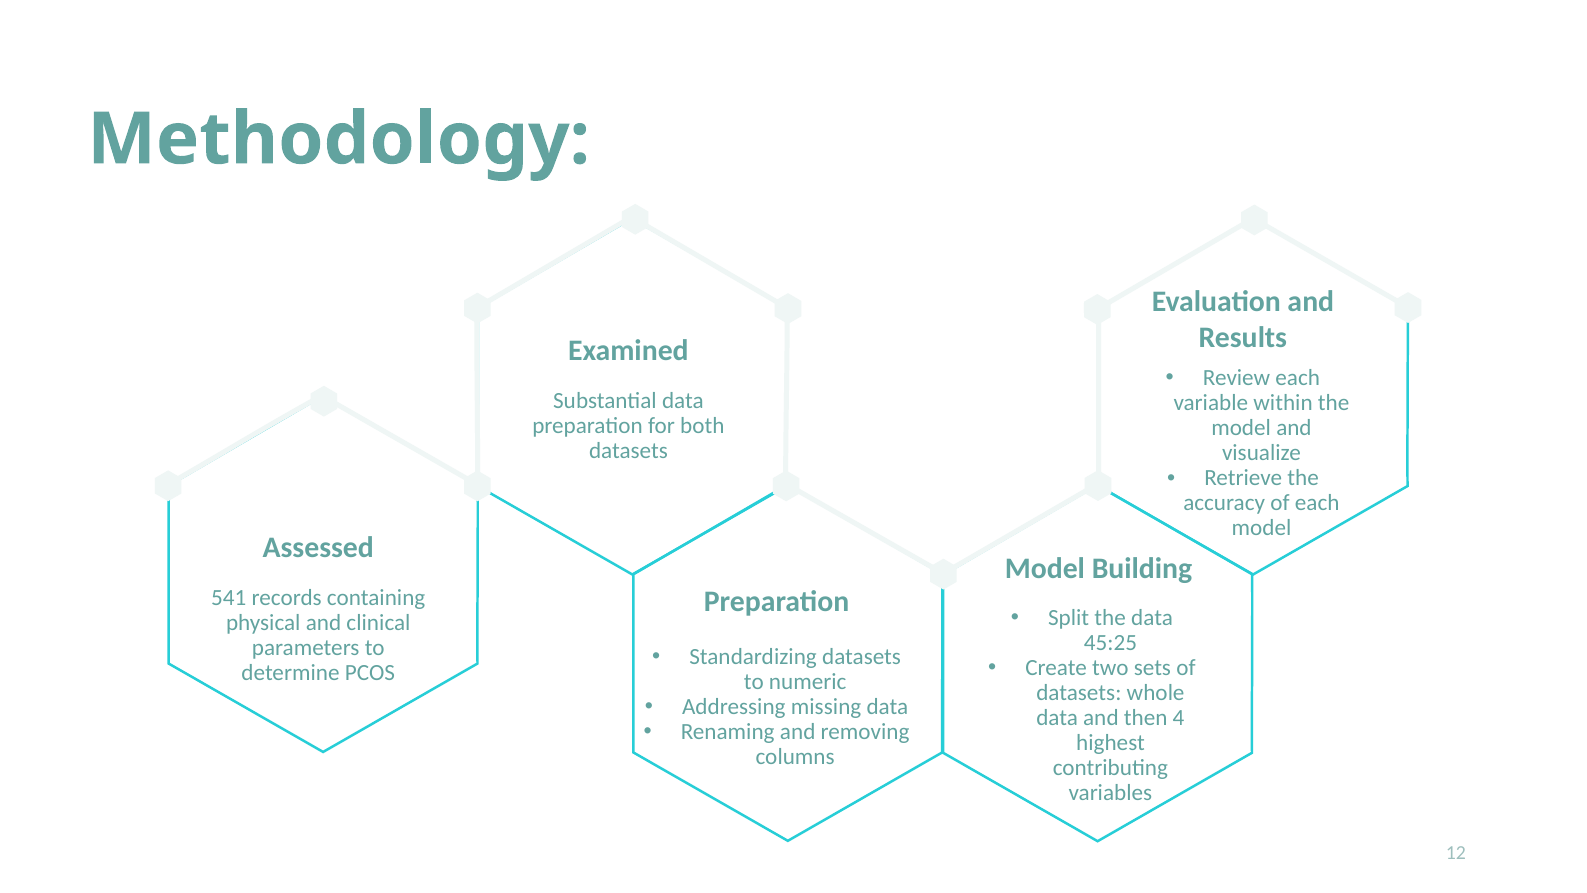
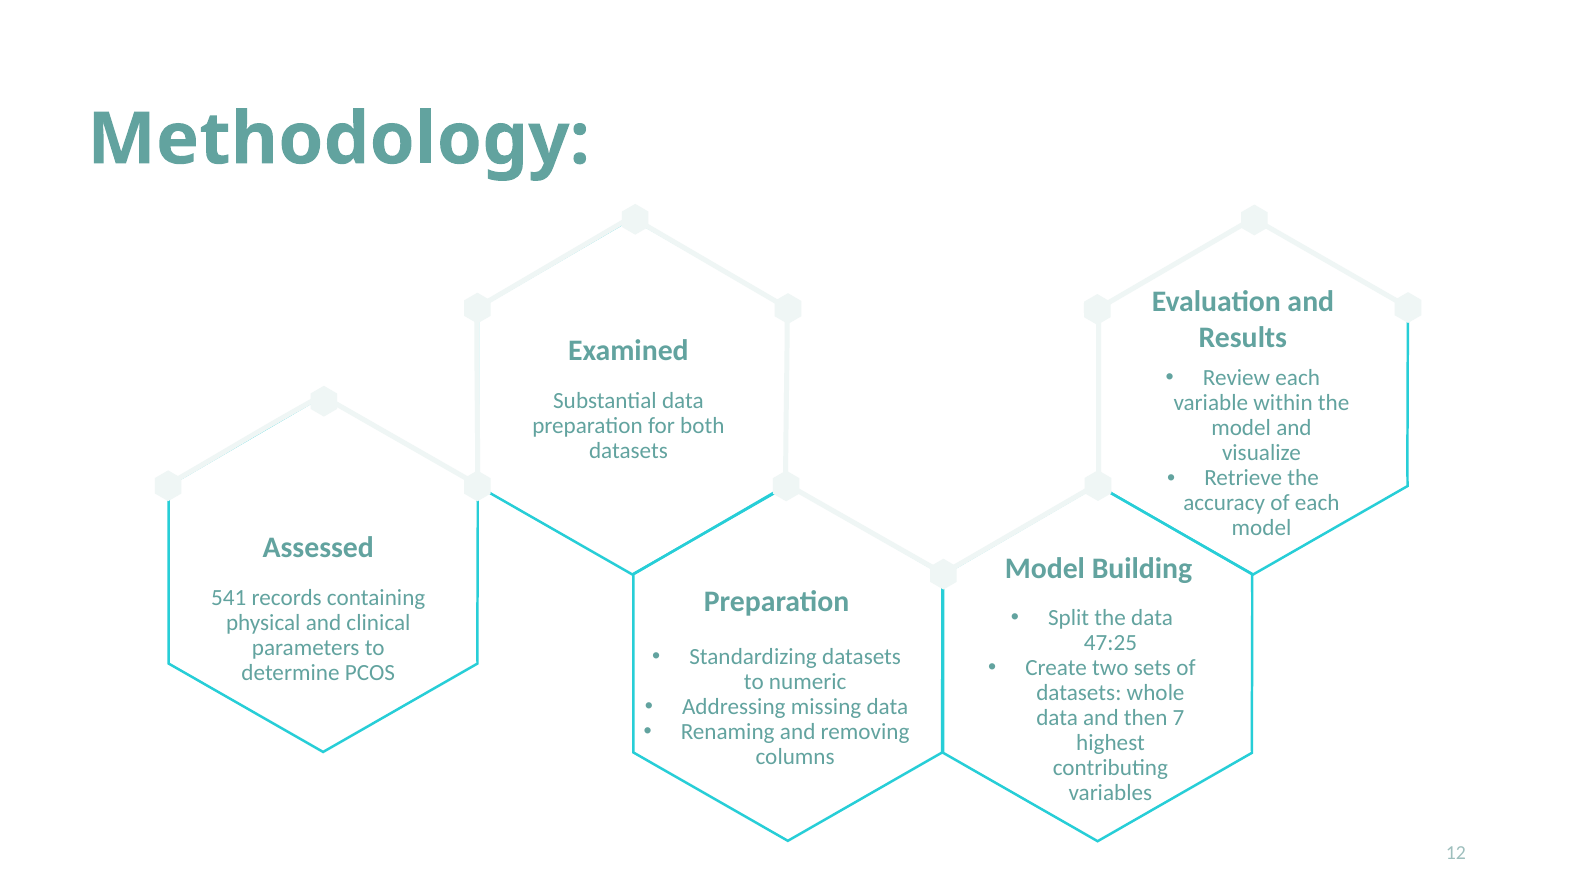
45:25: 45:25 -> 47:25
4: 4 -> 7
